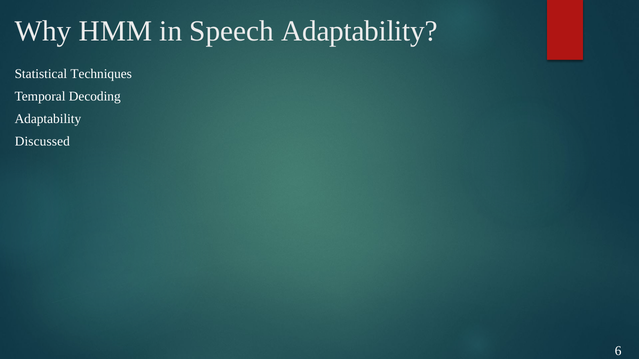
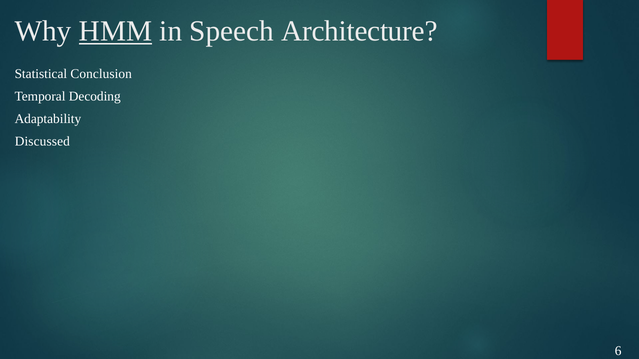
HMM underline: none -> present
Speech Adaptability: Adaptability -> Architecture
Techniques: Techniques -> Conclusion
